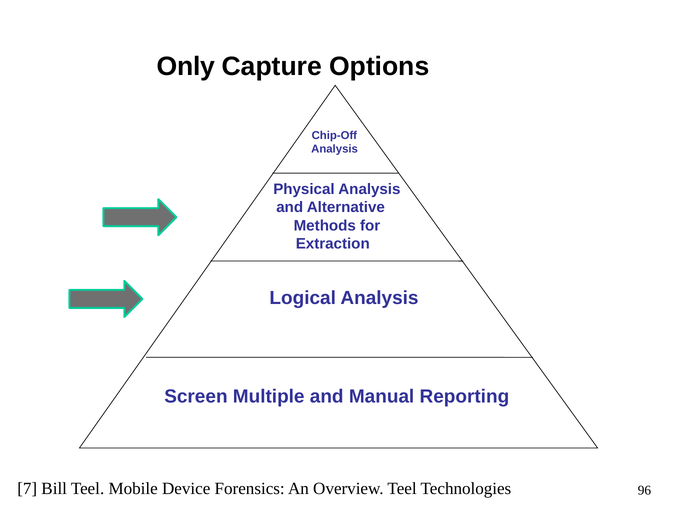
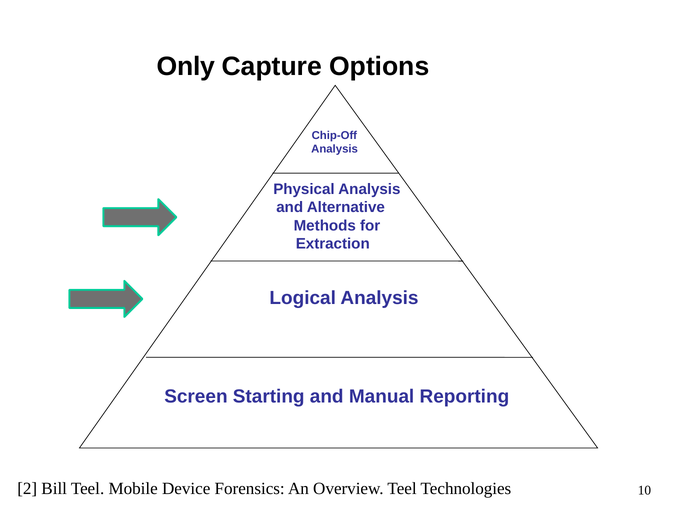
Multiple: Multiple -> Starting
7: 7 -> 2
96: 96 -> 10
